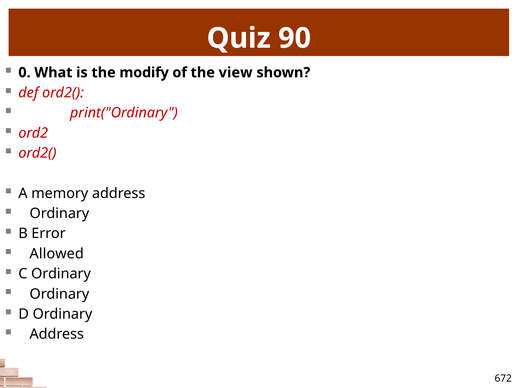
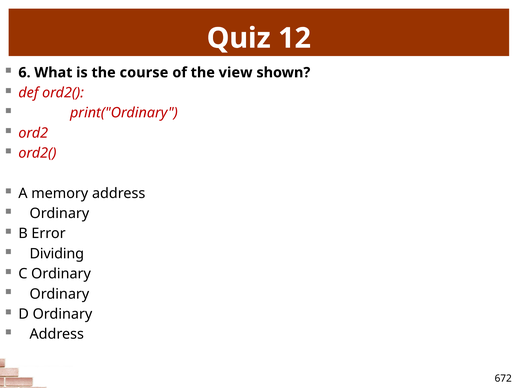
90: 90 -> 12
0: 0 -> 6
modify: modify -> course
Allowed: Allowed -> Dividing
